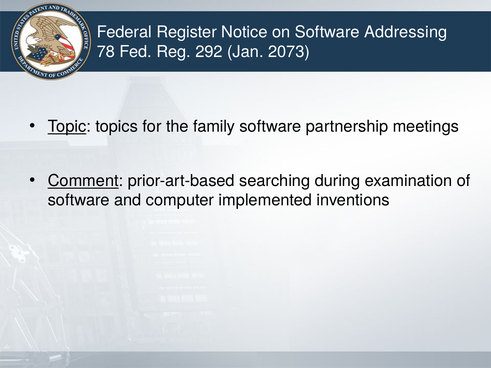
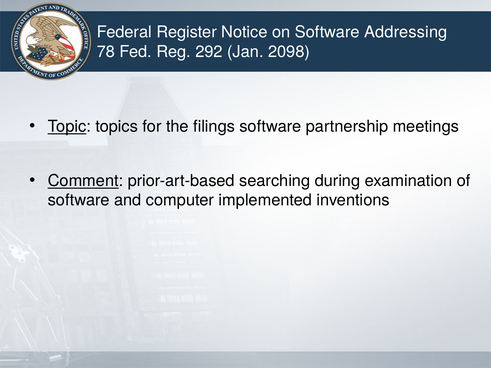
2073: 2073 -> 2098
family: family -> filings
